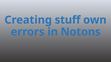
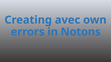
stuff: stuff -> avec
